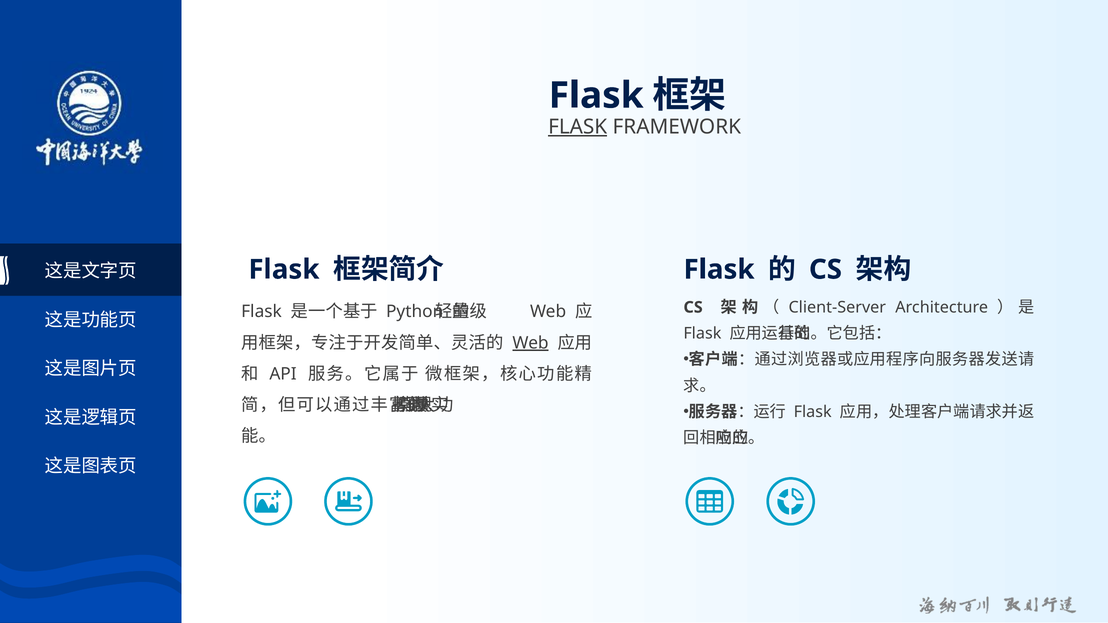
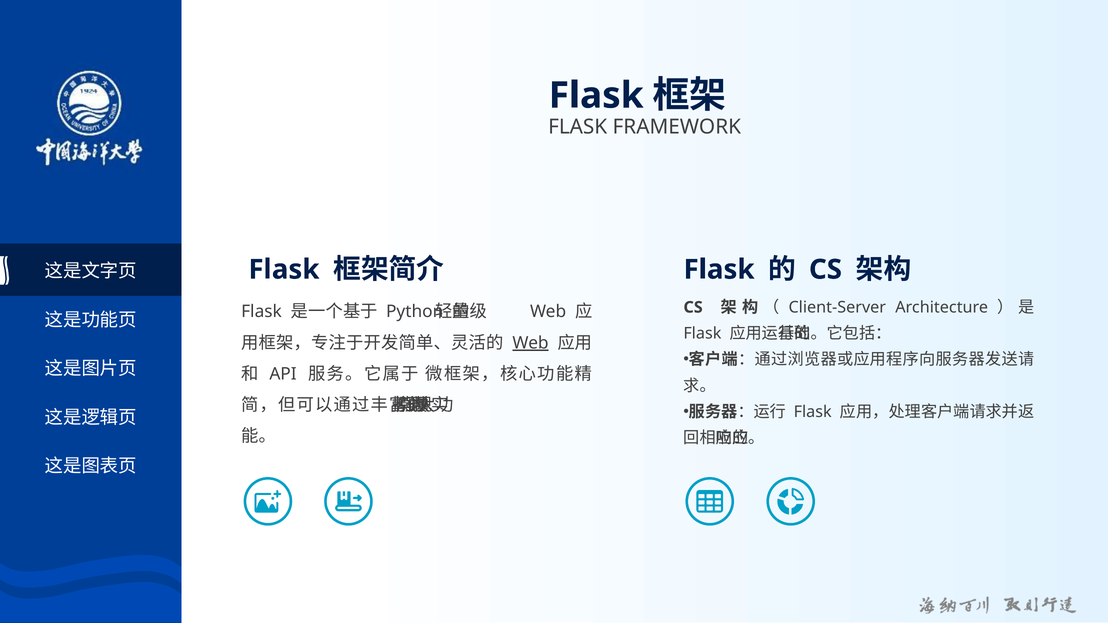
FLASK at (578, 127) underline: present -> none
